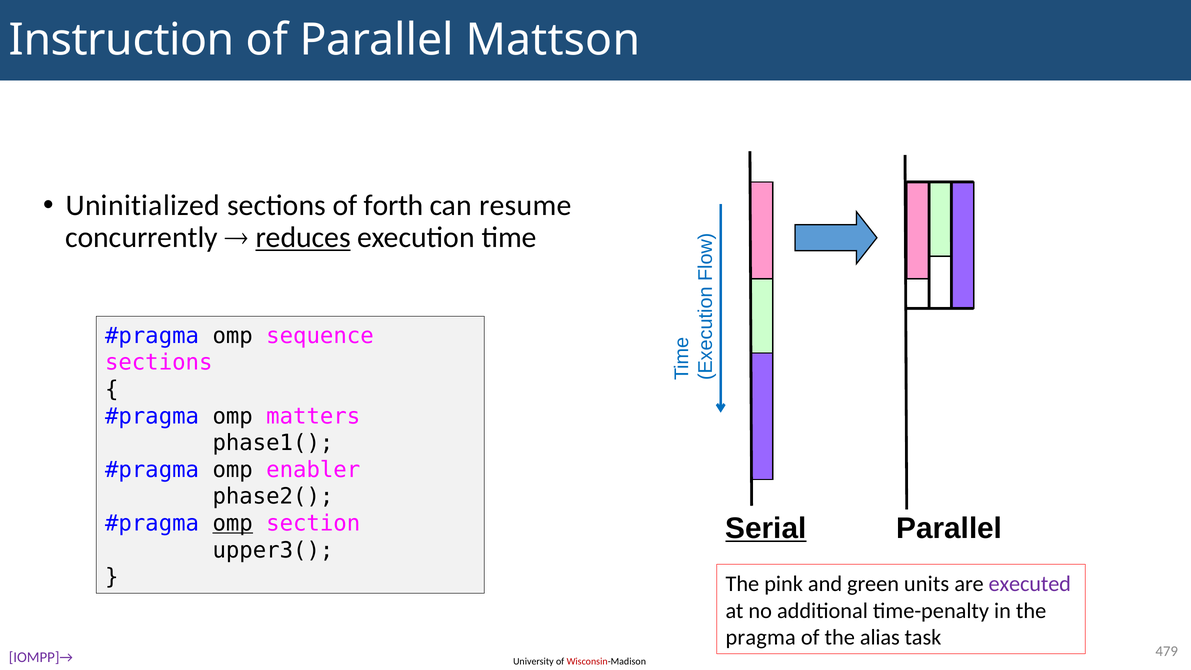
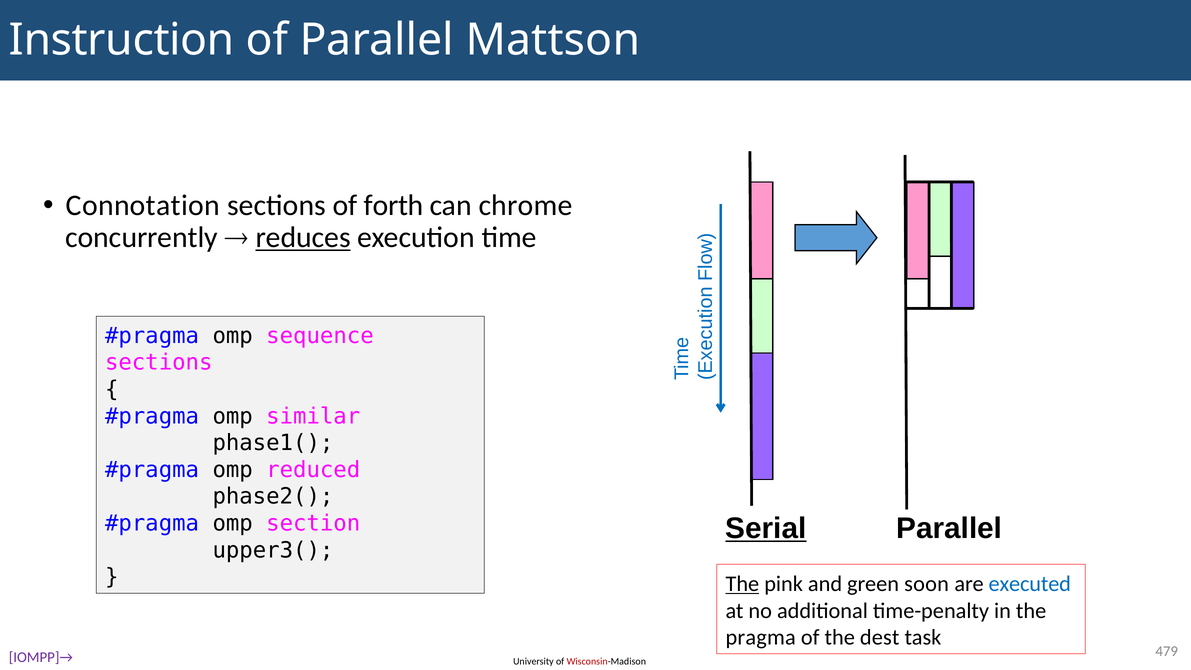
Uninitialized: Uninitialized -> Connotation
resume: resume -> chrome
matters: matters -> similar
enabler: enabler -> reduced
omp at (233, 523) underline: present -> none
The at (742, 584) underline: none -> present
units: units -> soon
executed colour: purple -> blue
alias: alias -> dest
